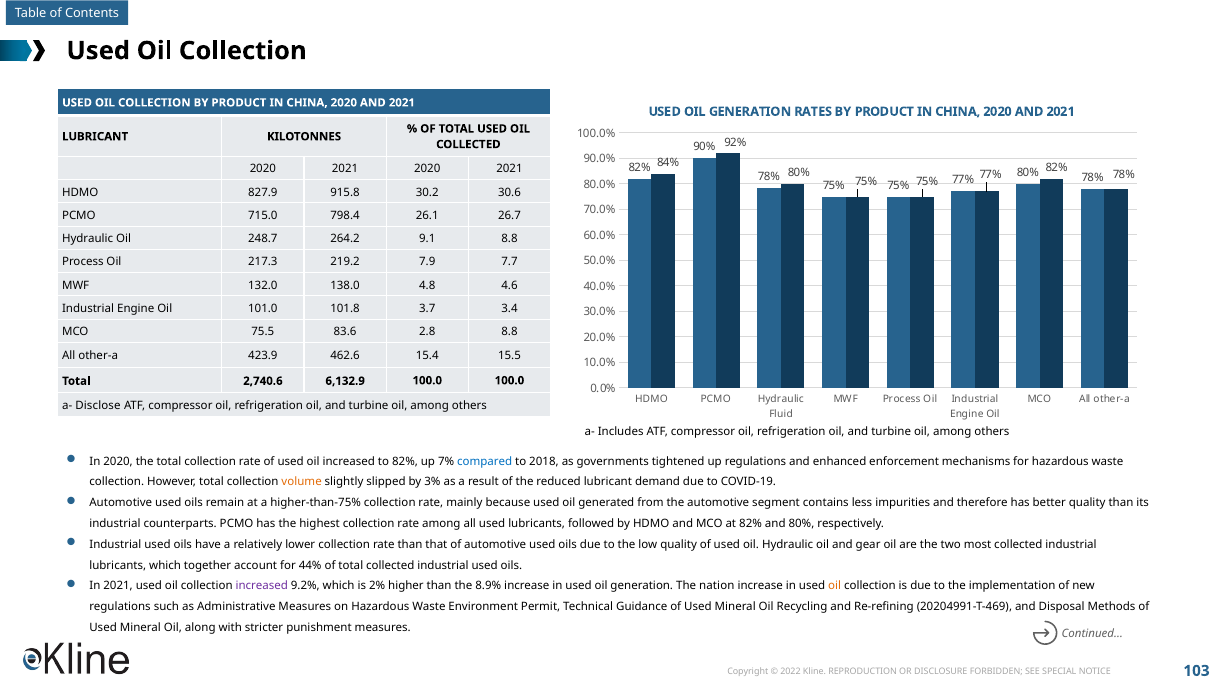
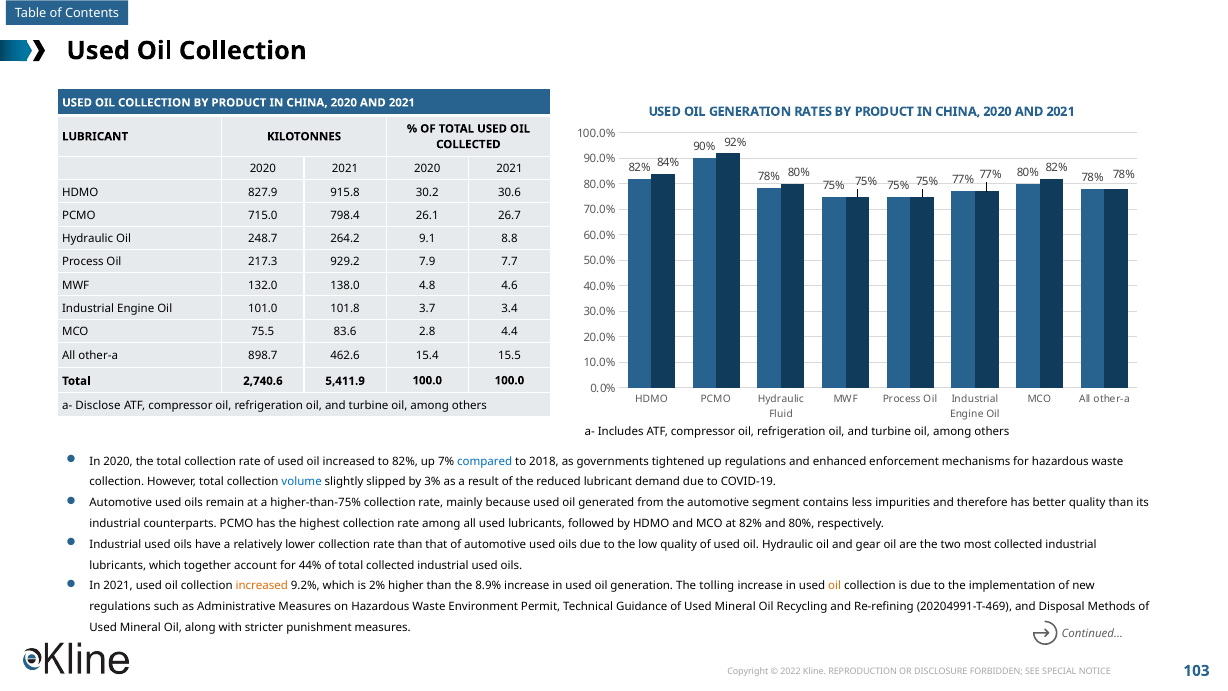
219.2: 219.2 -> 929.2
2.8 8.8: 8.8 -> 4.4
423.9: 423.9 -> 898.7
6,132.9: 6,132.9 -> 5,411.9
volume colour: orange -> blue
increased at (262, 586) colour: purple -> orange
nation: nation -> tolling
